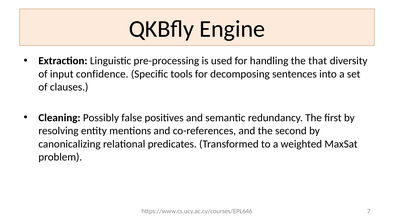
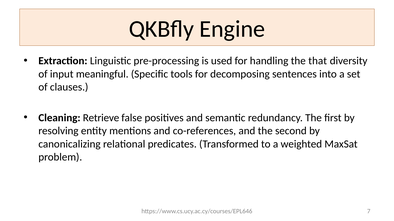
confidence: confidence -> meaningful
Possibly: Possibly -> Retrieve
